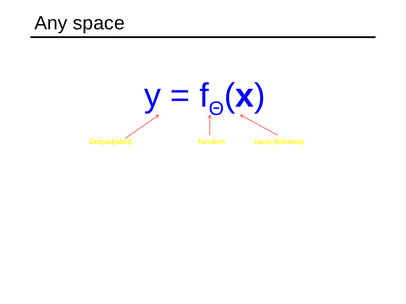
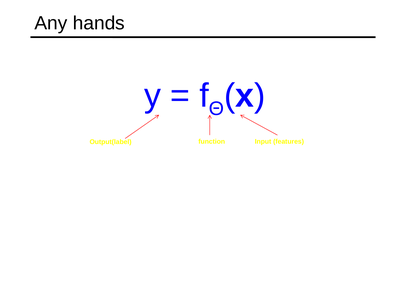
space: space -> hands
